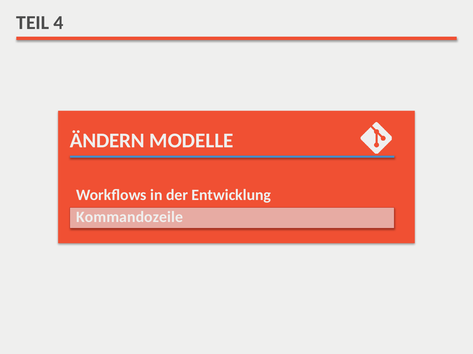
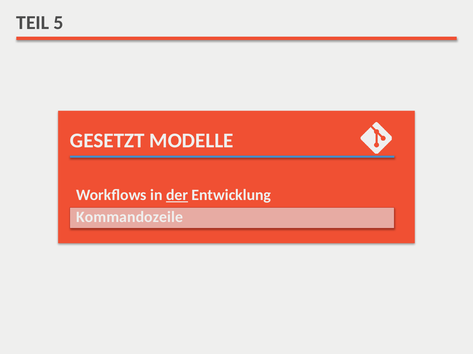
4: 4 -> 5
ÄNDERN: ÄNDERN -> GESETZT
der underline: none -> present
